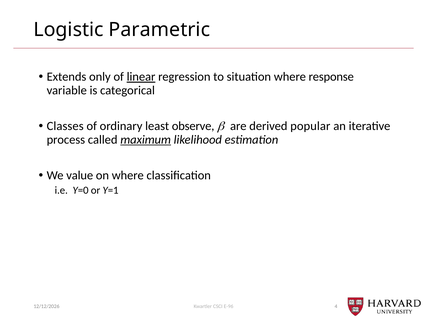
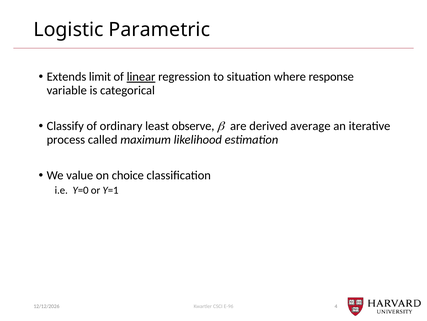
only: only -> limit
Classes: Classes -> Classify
popular: popular -> average
maximum underline: present -> none
on where: where -> choice
